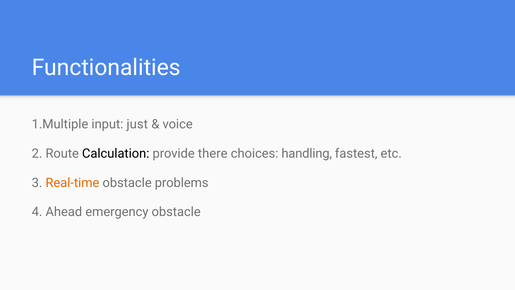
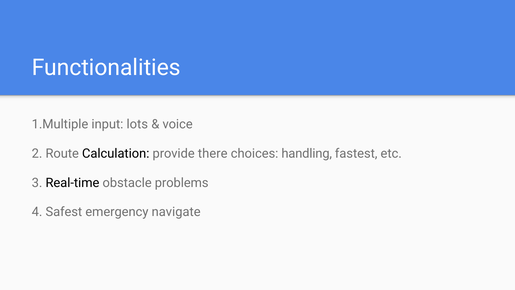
just: just -> lots
Real-time colour: orange -> black
Ahead: Ahead -> Safest
emergency obstacle: obstacle -> navigate
